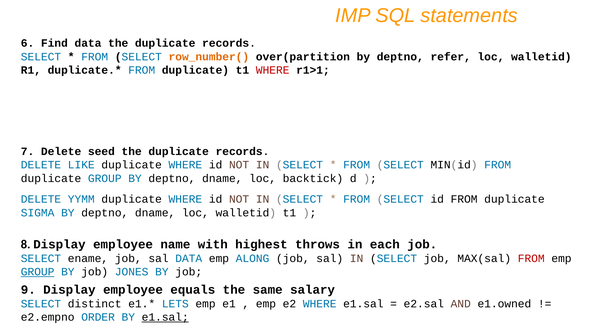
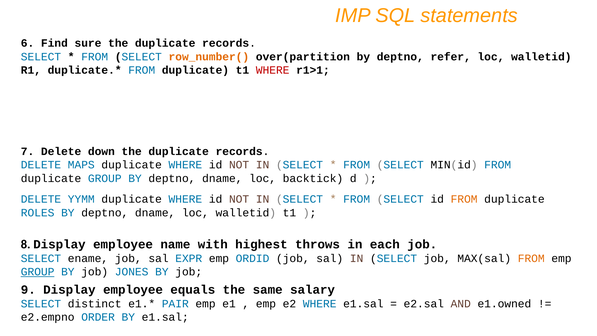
Find data: data -> sure
seed: seed -> down
LIKE: LIKE -> MAPS
FROM at (464, 199) colour: black -> orange
SIGMA: SIGMA -> ROLES
sal DATA: DATA -> EXPR
ALONG: ALONG -> ORDID
FROM at (531, 258) colour: red -> orange
LETS: LETS -> PAIR
e1.sal at (165, 317) underline: present -> none
